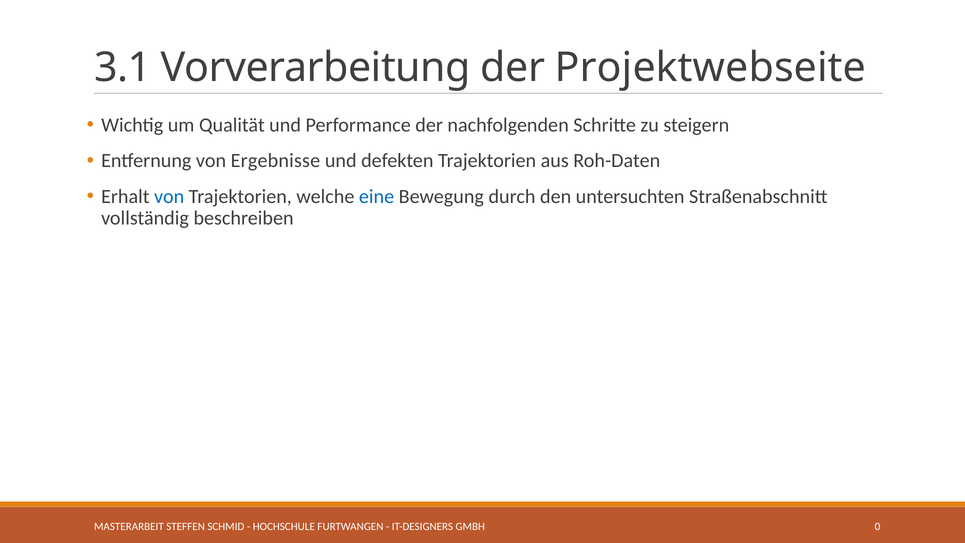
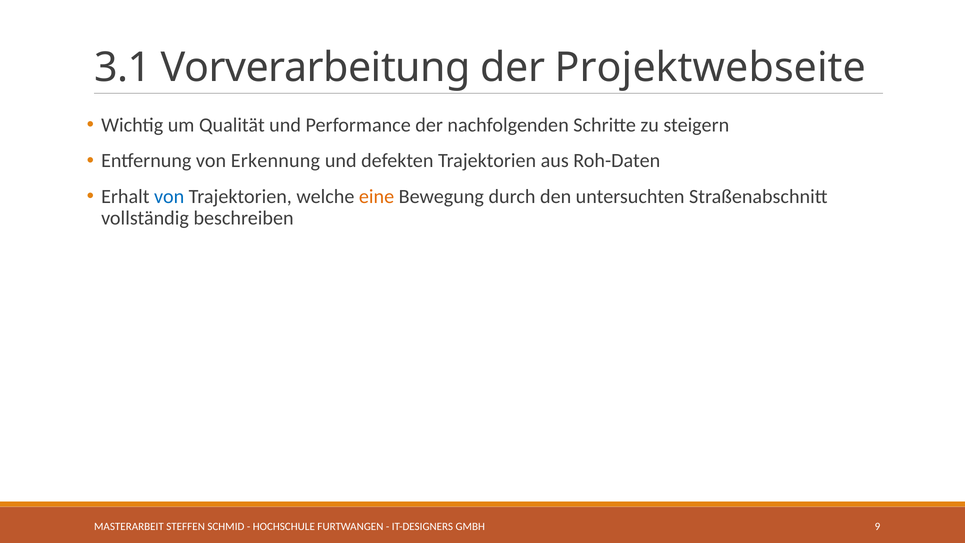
Ergebnisse: Ergebnisse -> Erkennung
eine colour: blue -> orange
0: 0 -> 9
